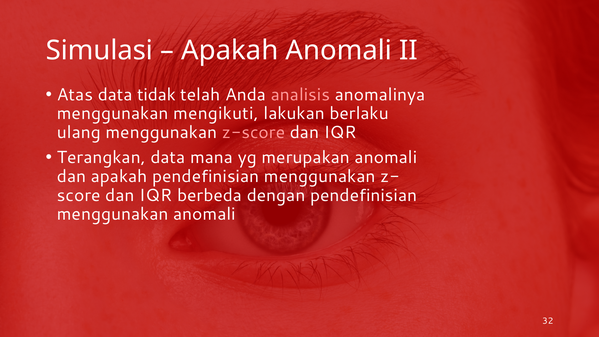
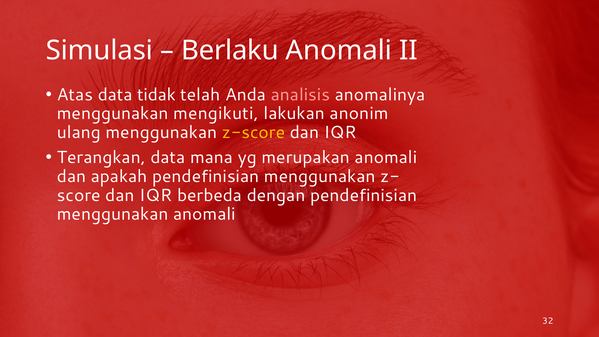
Apakah at (230, 50): Apakah -> Berlaku
berlaku: berlaku -> anonim
z-score colour: pink -> yellow
